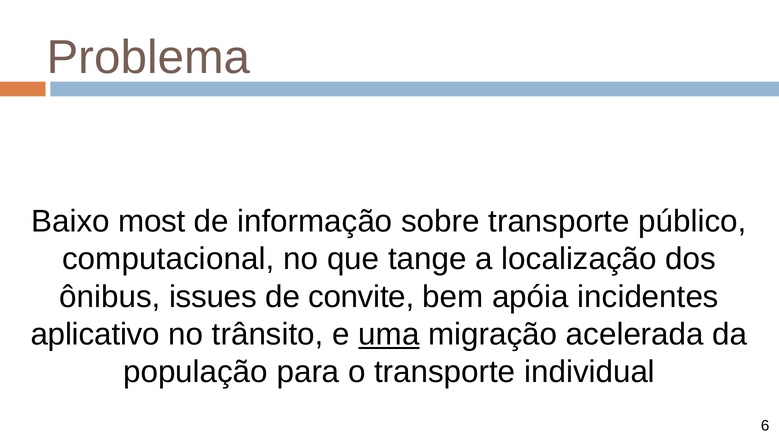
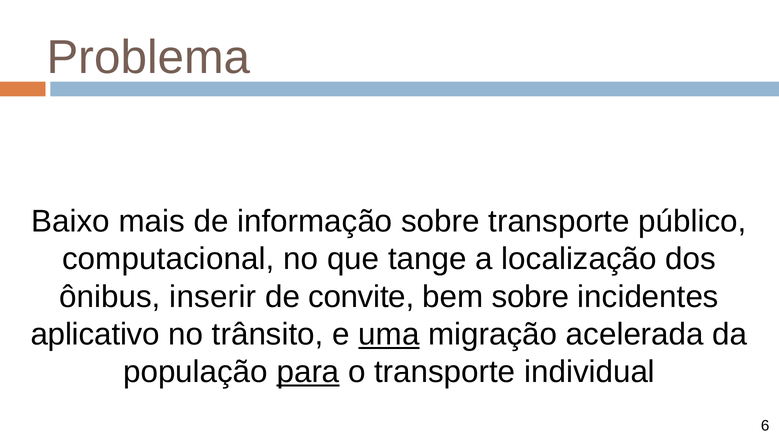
most: most -> mais
issues: issues -> inserir
bem apóia: apóia -> sobre
para underline: none -> present
